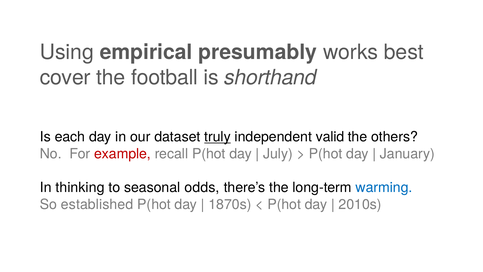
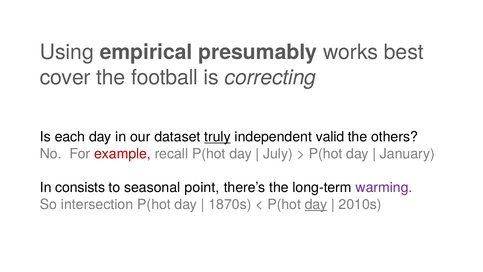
shorthand: shorthand -> correcting
thinking: thinking -> consists
odds: odds -> point
warming colour: blue -> purple
established: established -> intersection
day at (316, 204) underline: none -> present
